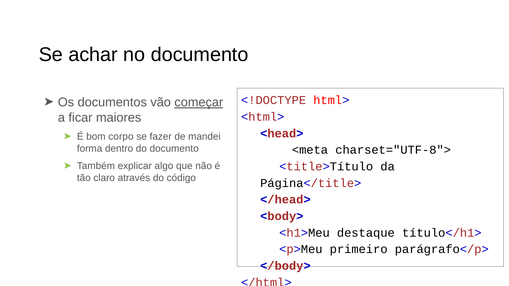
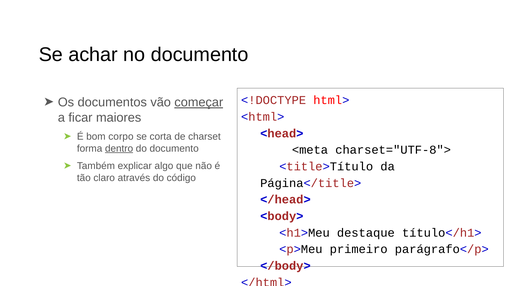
fazer: fazer -> corta
mandei: mandei -> charset
dentro underline: none -> present
